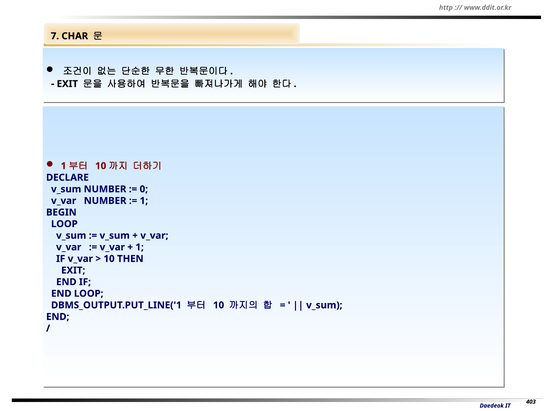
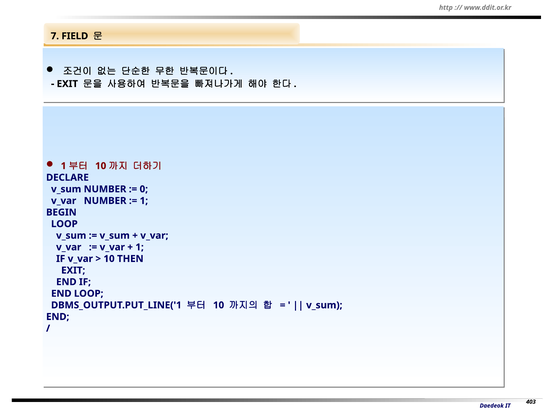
CHAR: CHAR -> FIELD
